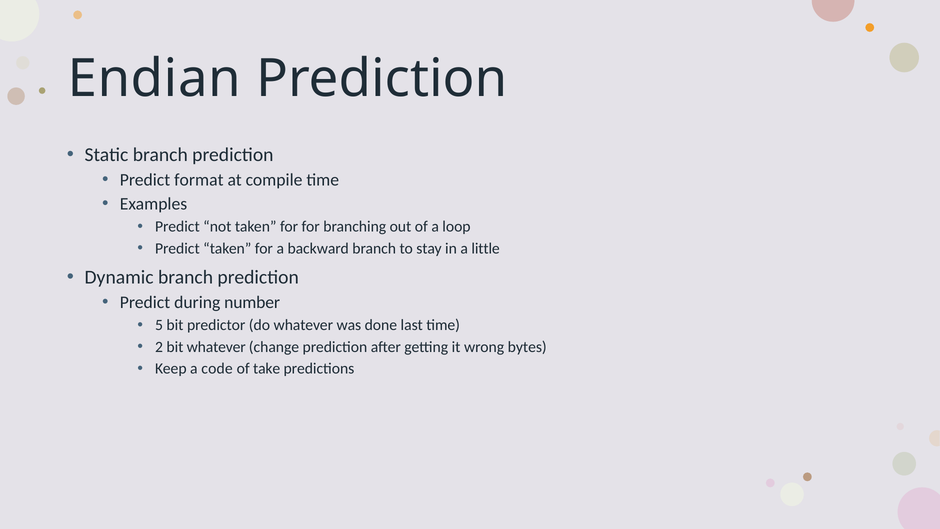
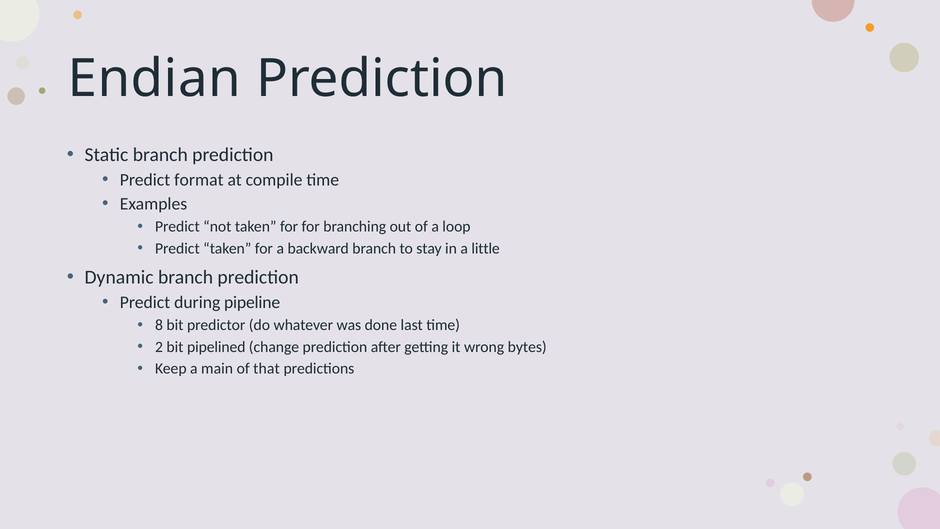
number: number -> pipeline
5: 5 -> 8
bit whatever: whatever -> pipelined
code: code -> main
take: take -> that
